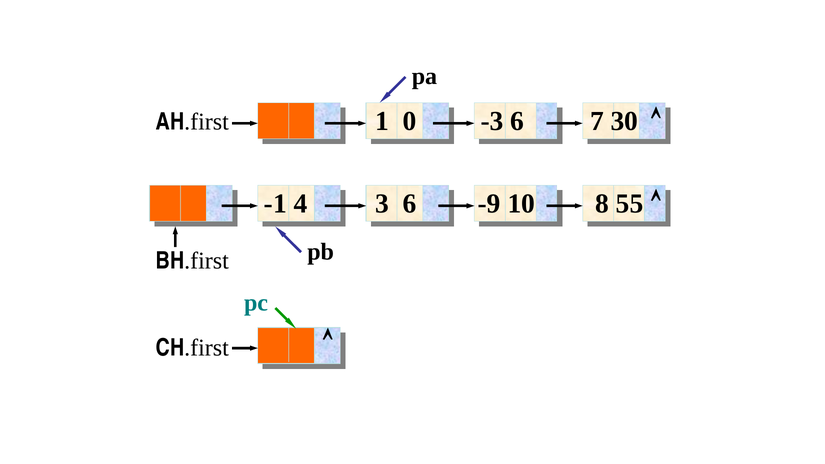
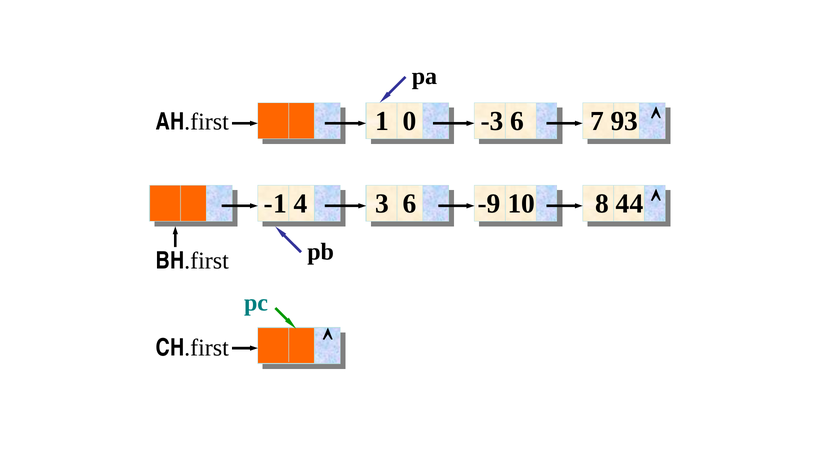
30: 30 -> 93
55: 55 -> 44
